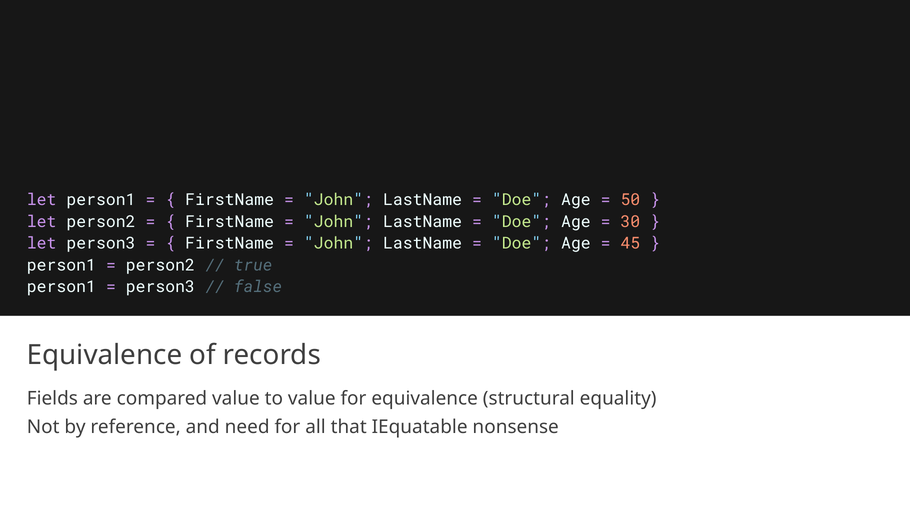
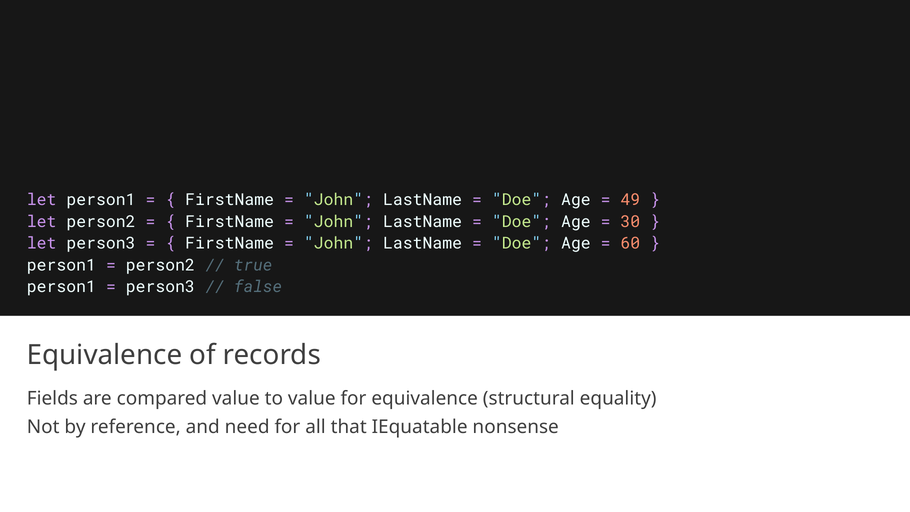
50: 50 -> 49
45: 45 -> 60
